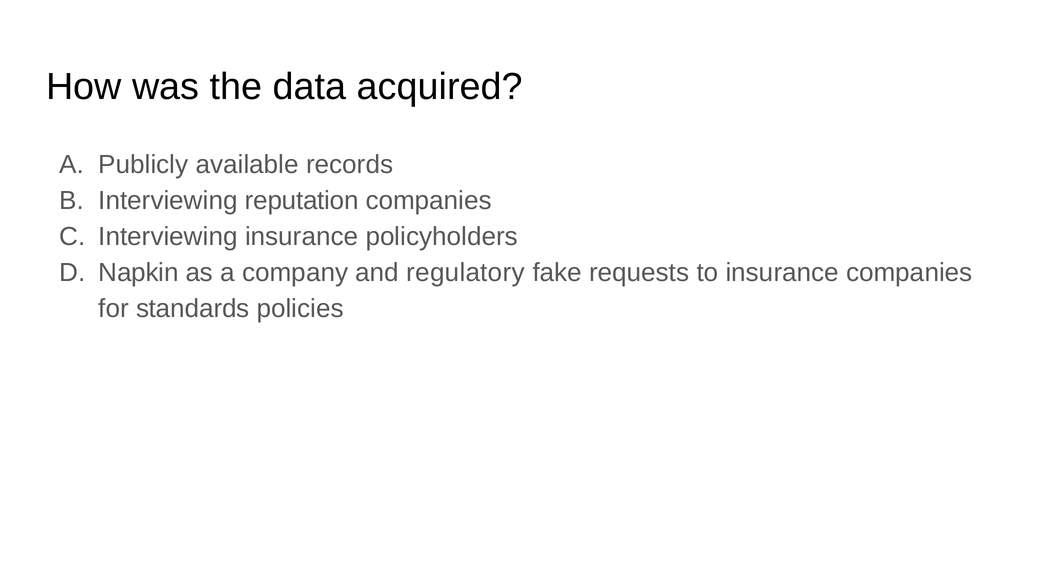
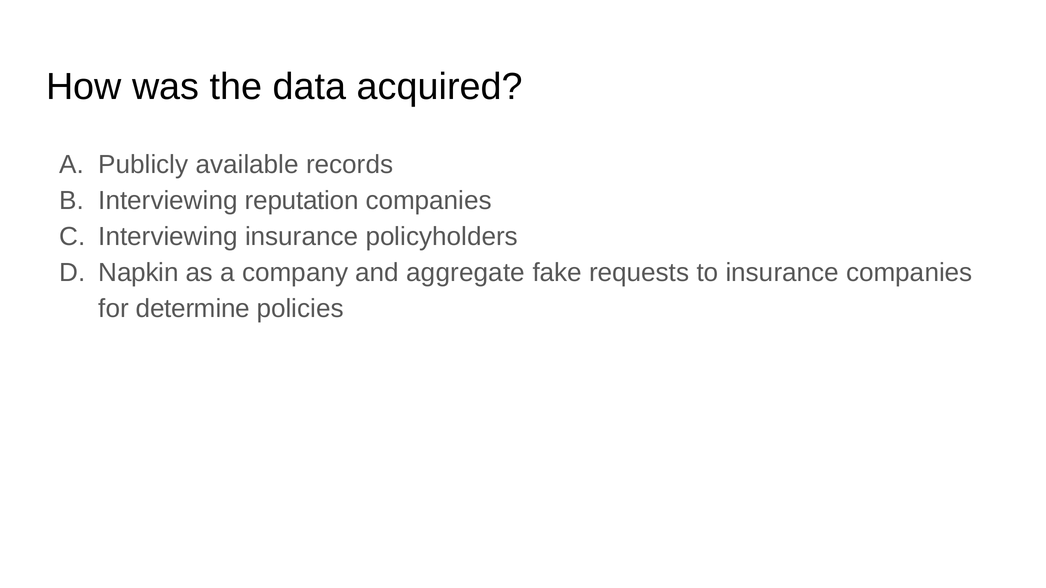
regulatory: regulatory -> aggregate
standards: standards -> determine
